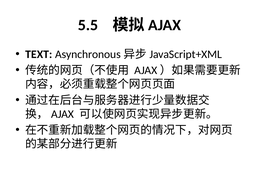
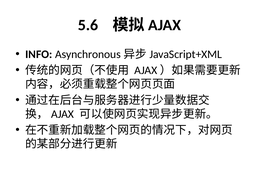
5.5: 5.5 -> 5.6
TEXT: TEXT -> INFO
